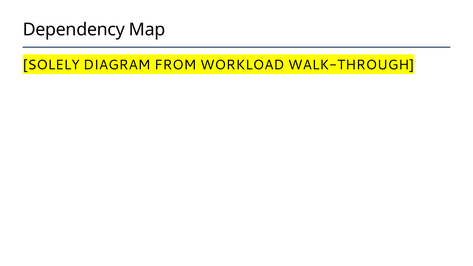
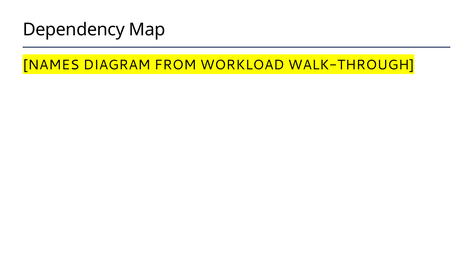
SOLELY: SOLELY -> NAMES
